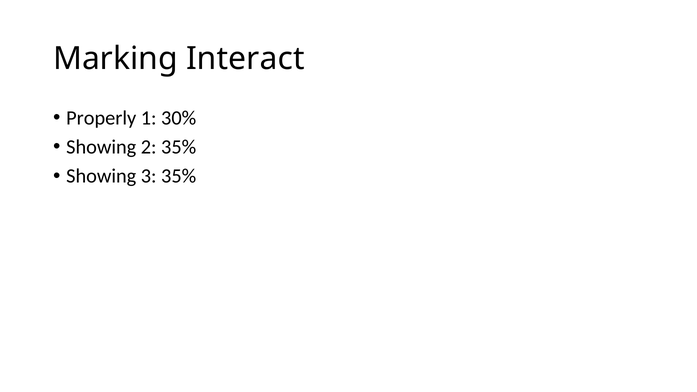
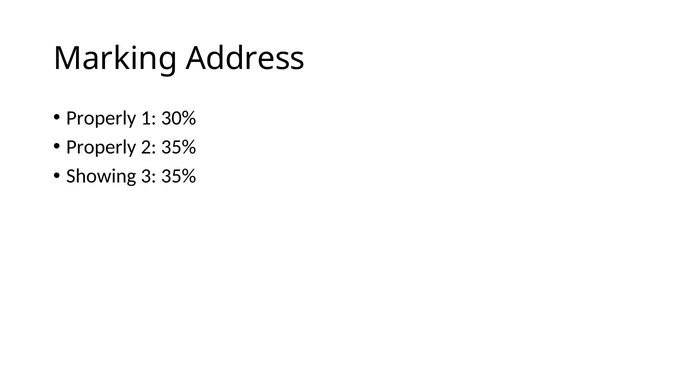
Interact: Interact -> Address
Showing at (101, 147): Showing -> Properly
